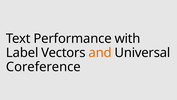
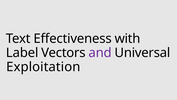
Performance: Performance -> Effectiveness
and colour: orange -> purple
Coreference: Coreference -> Exploitation
